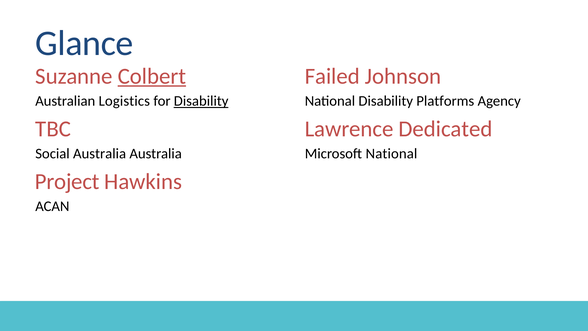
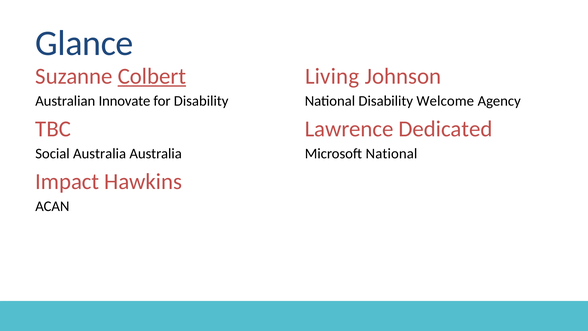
Failed: Failed -> Living
Logistics: Logistics -> Innovate
Disability at (201, 101) underline: present -> none
Platforms: Platforms -> Welcome
Project: Project -> Impact
